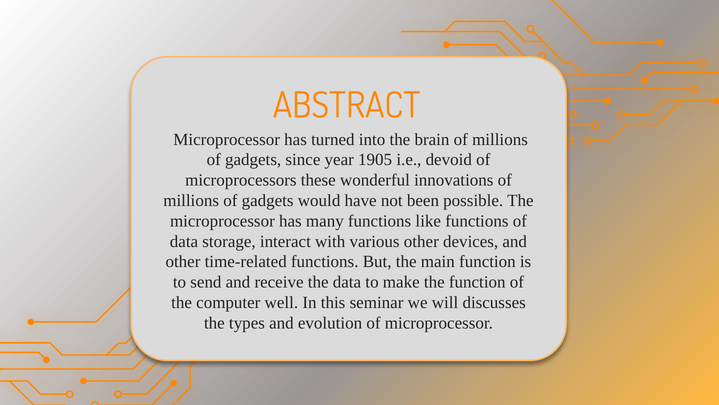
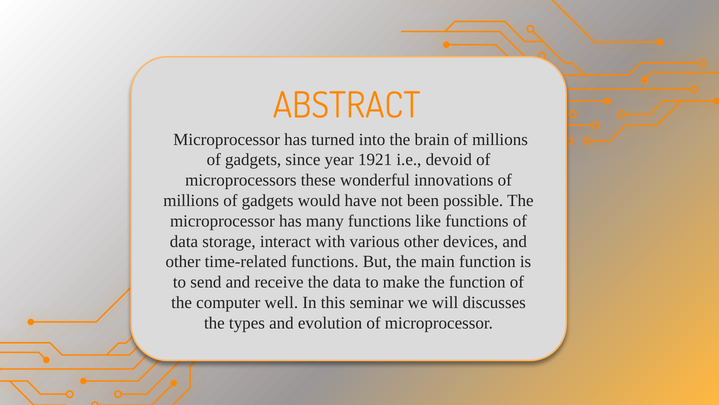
1905: 1905 -> 1921
